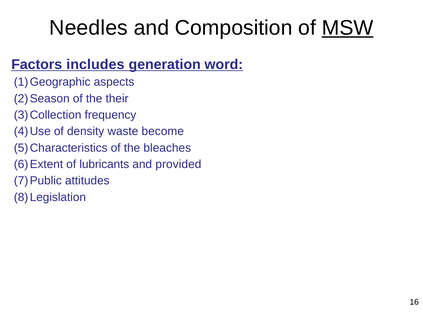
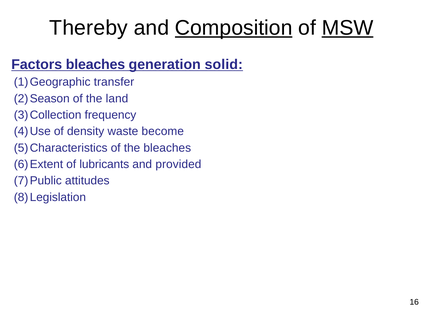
Needles: Needles -> Thereby
Composition underline: none -> present
Factors includes: includes -> bleaches
word: word -> solid
aspects: aspects -> transfer
their: their -> land
